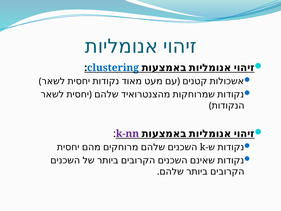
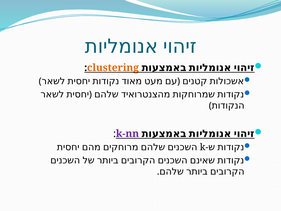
clustering colour: blue -> orange
